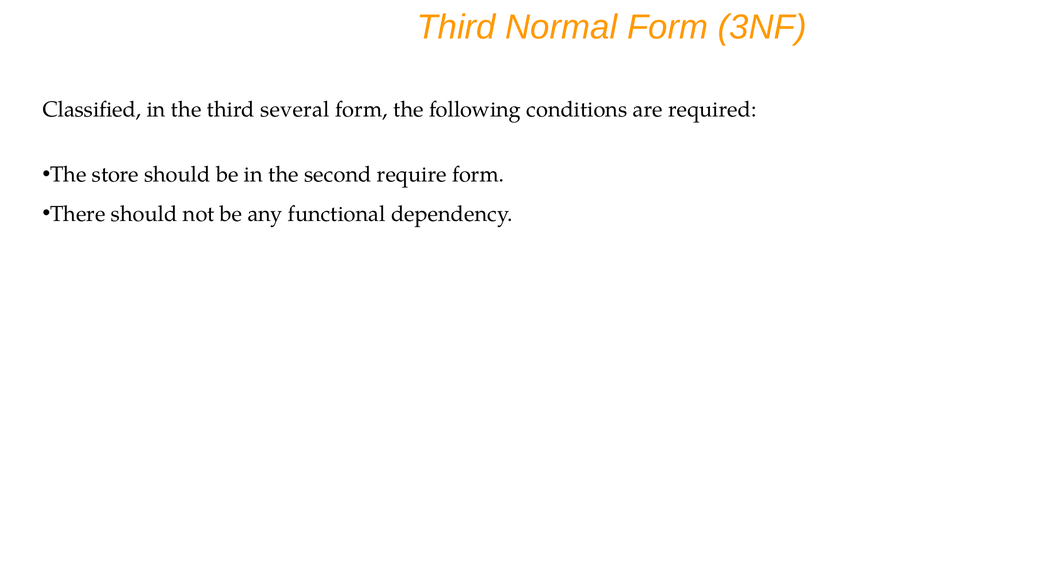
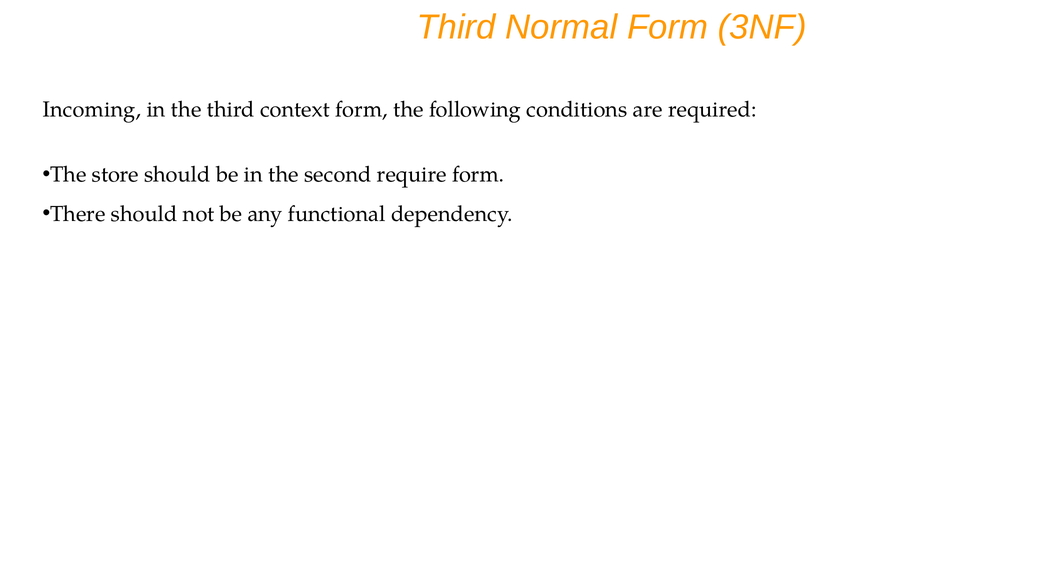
Classified: Classified -> Incoming
several: several -> context
